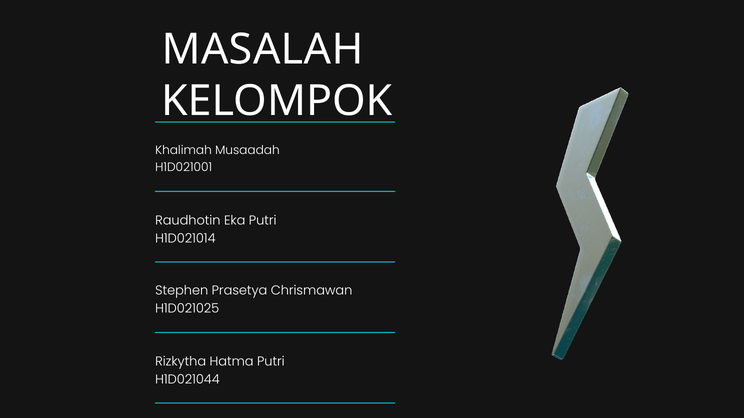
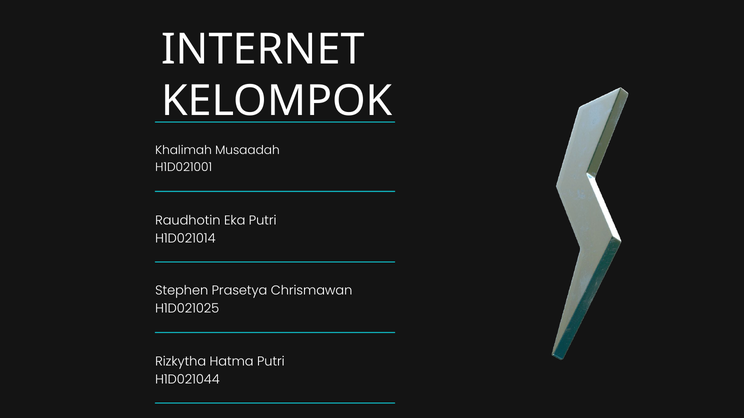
MASALAH: MASALAH -> INTERNET
